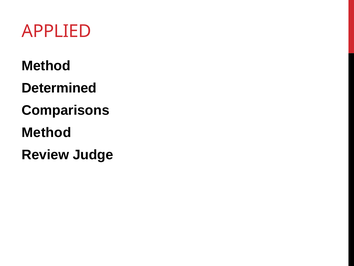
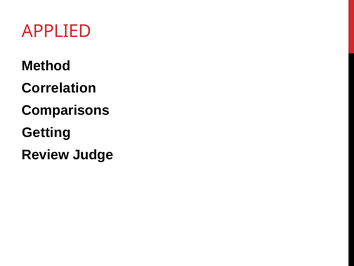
Determined: Determined -> Correlation
Method at (46, 132): Method -> Getting
